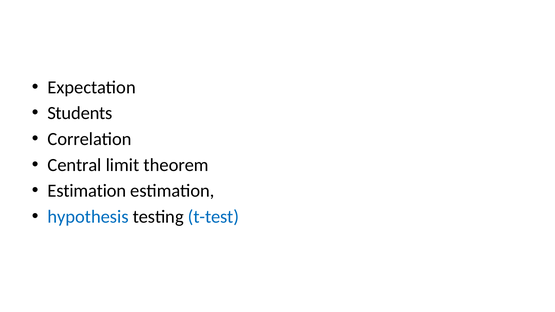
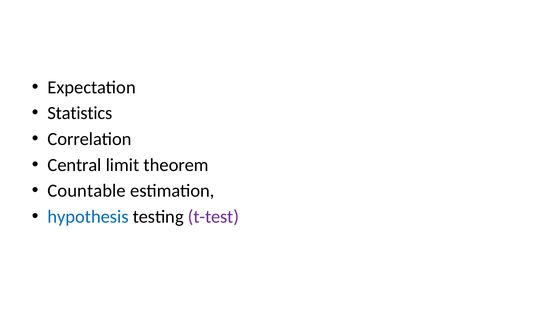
Students: Students -> Statistics
Estimation at (87, 191): Estimation -> Countable
t-test colour: blue -> purple
